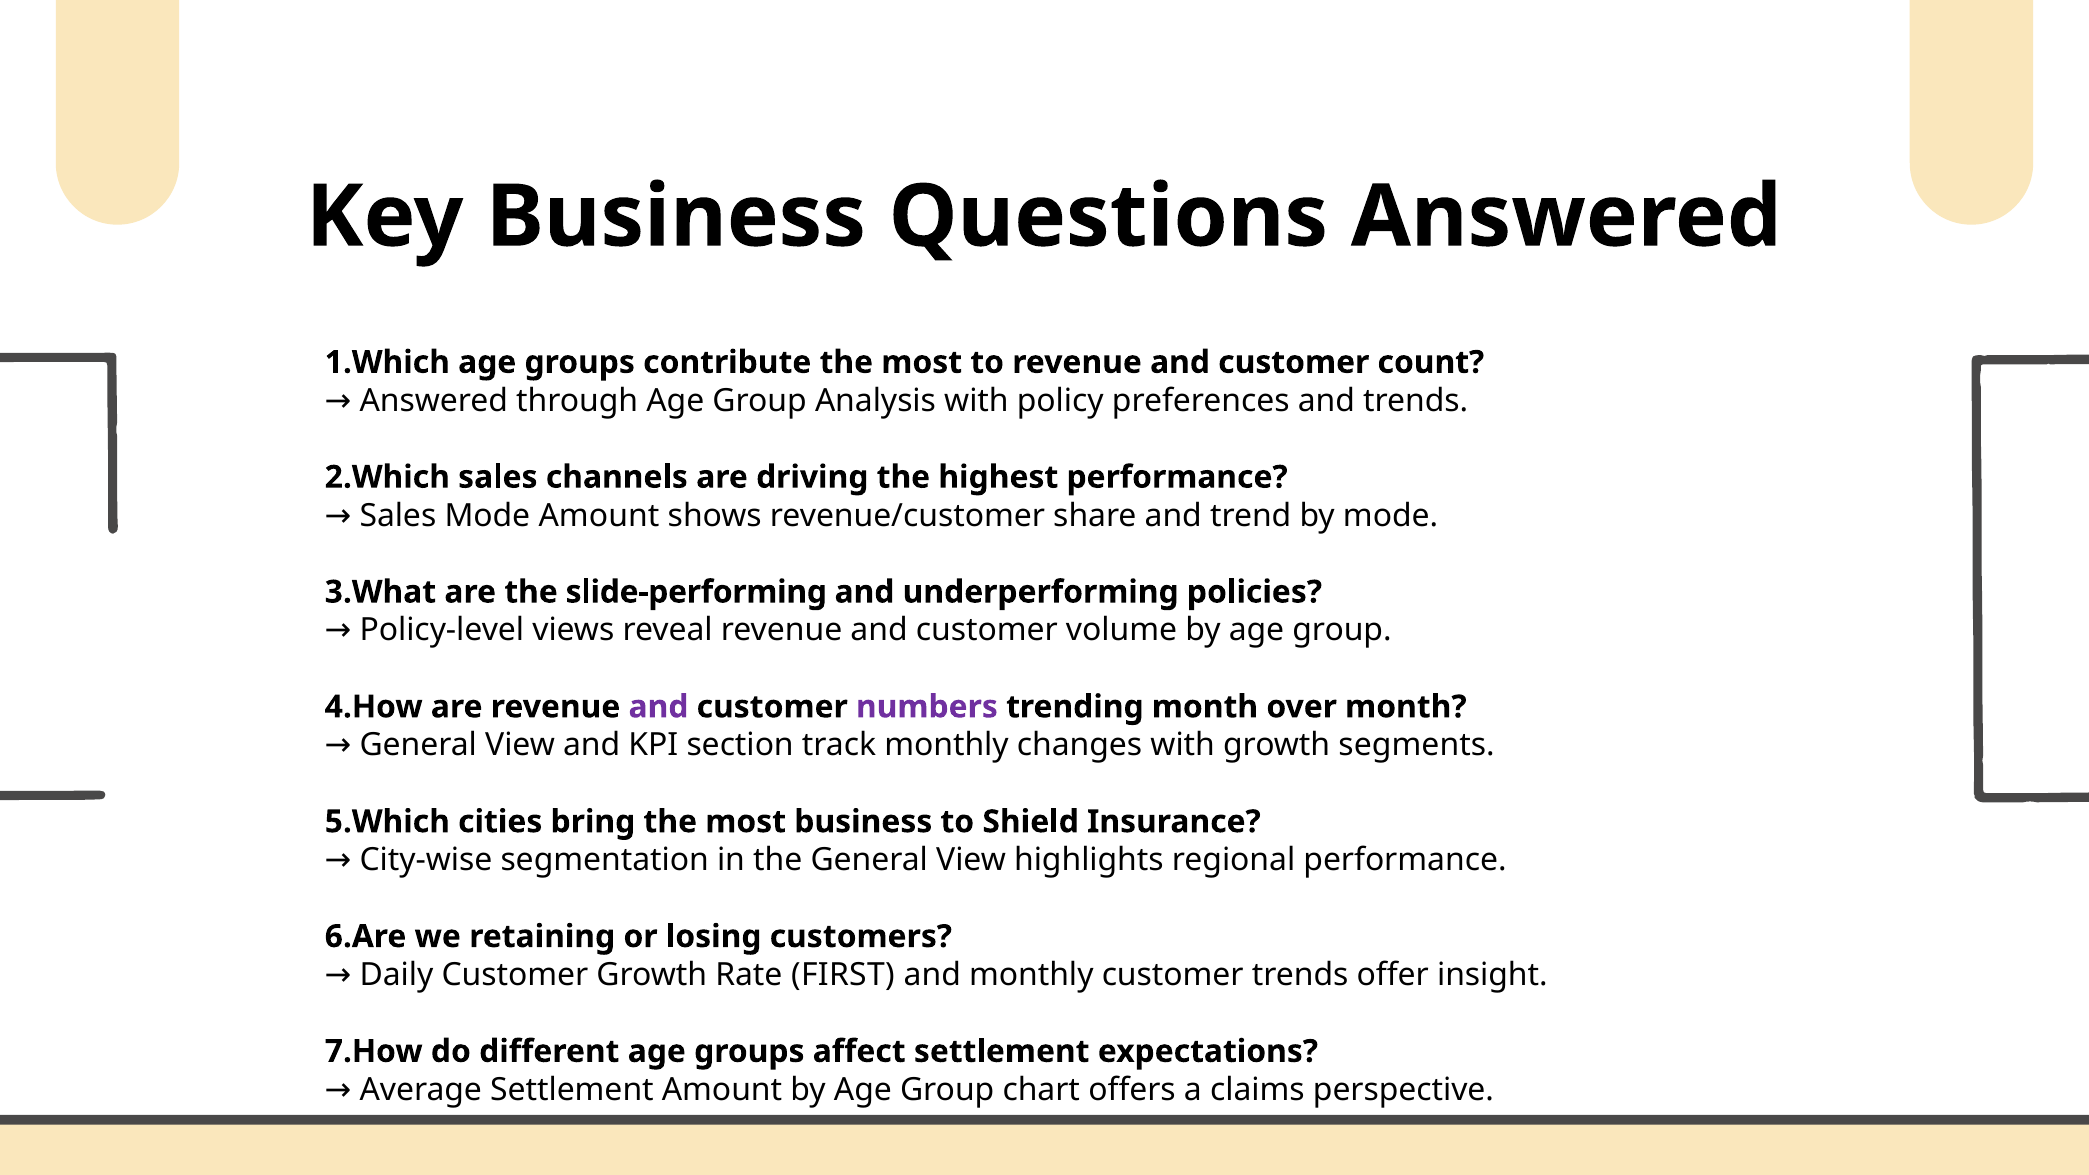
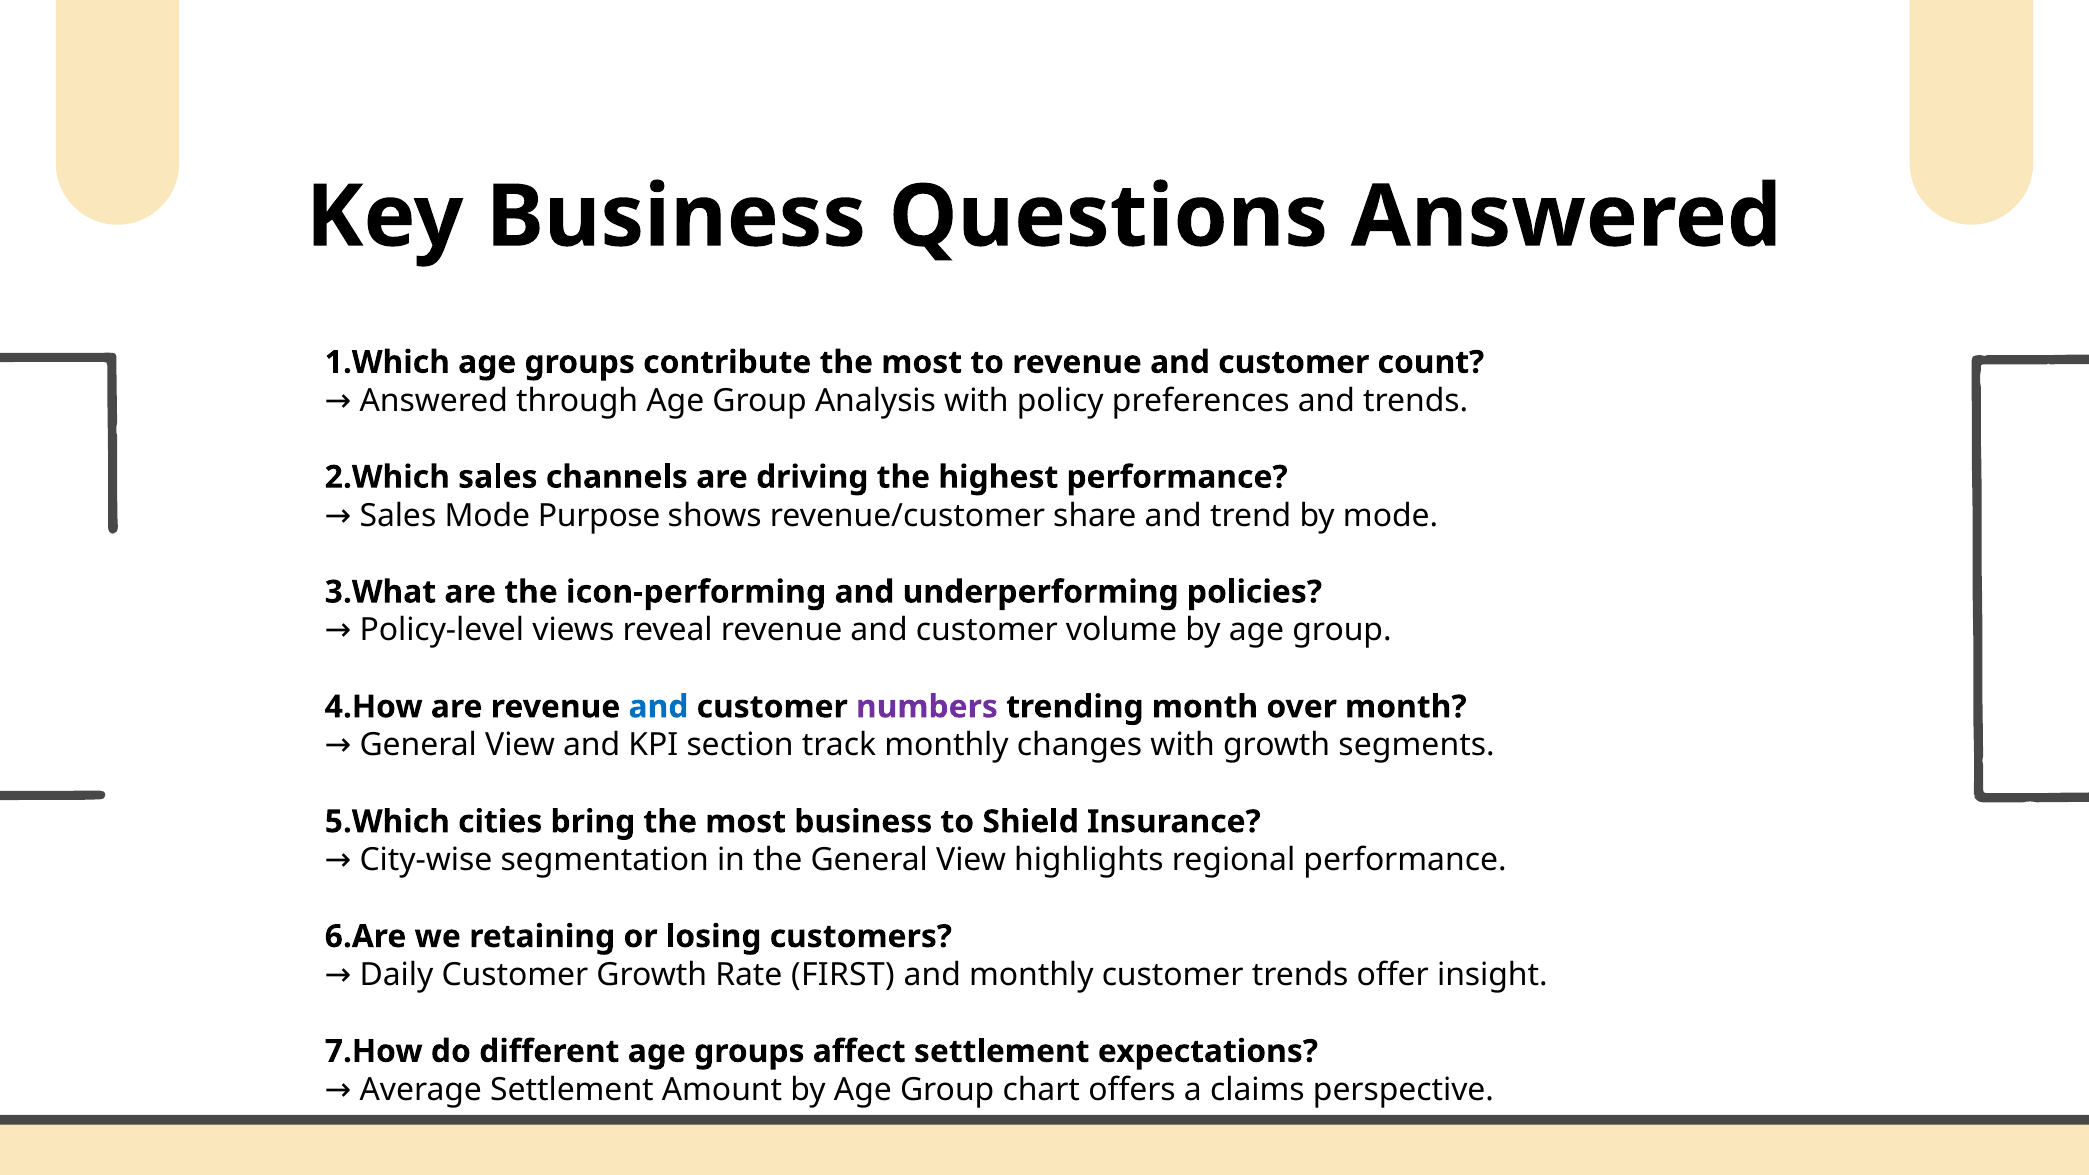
Mode Amount: Amount -> Purpose
slide-performing: slide-performing -> icon-performing
and at (659, 707) colour: purple -> blue
